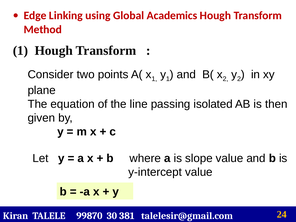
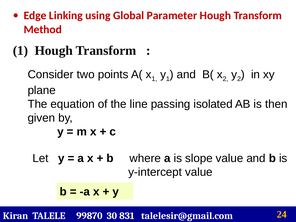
Academics: Academics -> Parameter
381: 381 -> 831
